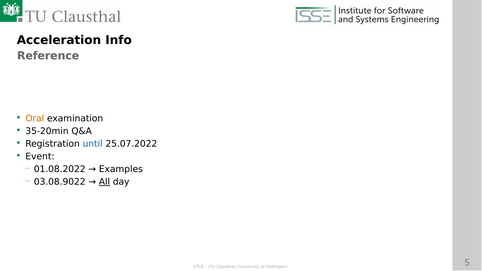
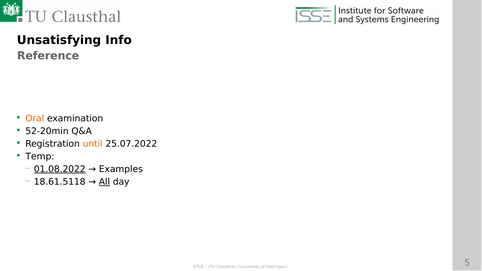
Acceleration: Acceleration -> Unsatisfying
35-20min: 35-20min -> 52-20min
until colour: blue -> orange
Event: Event -> Temp
01.08.2022 underline: none -> present
03.08.9022: 03.08.9022 -> 18.61.5118
